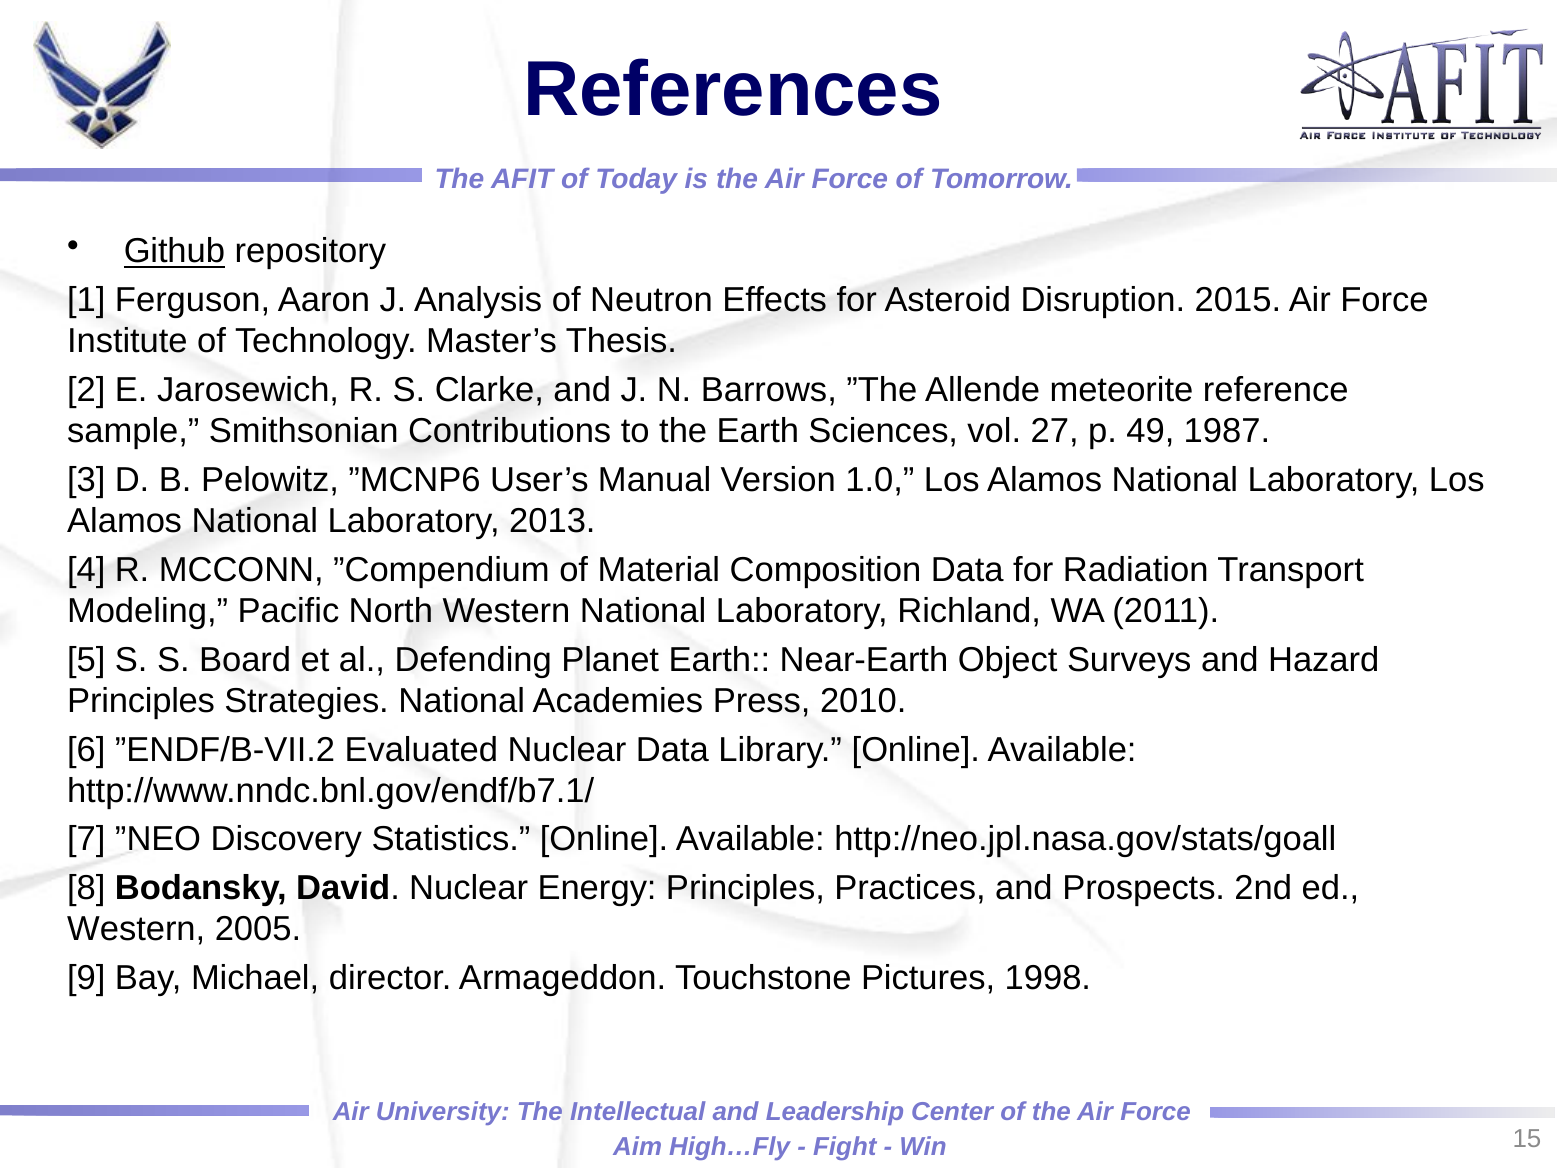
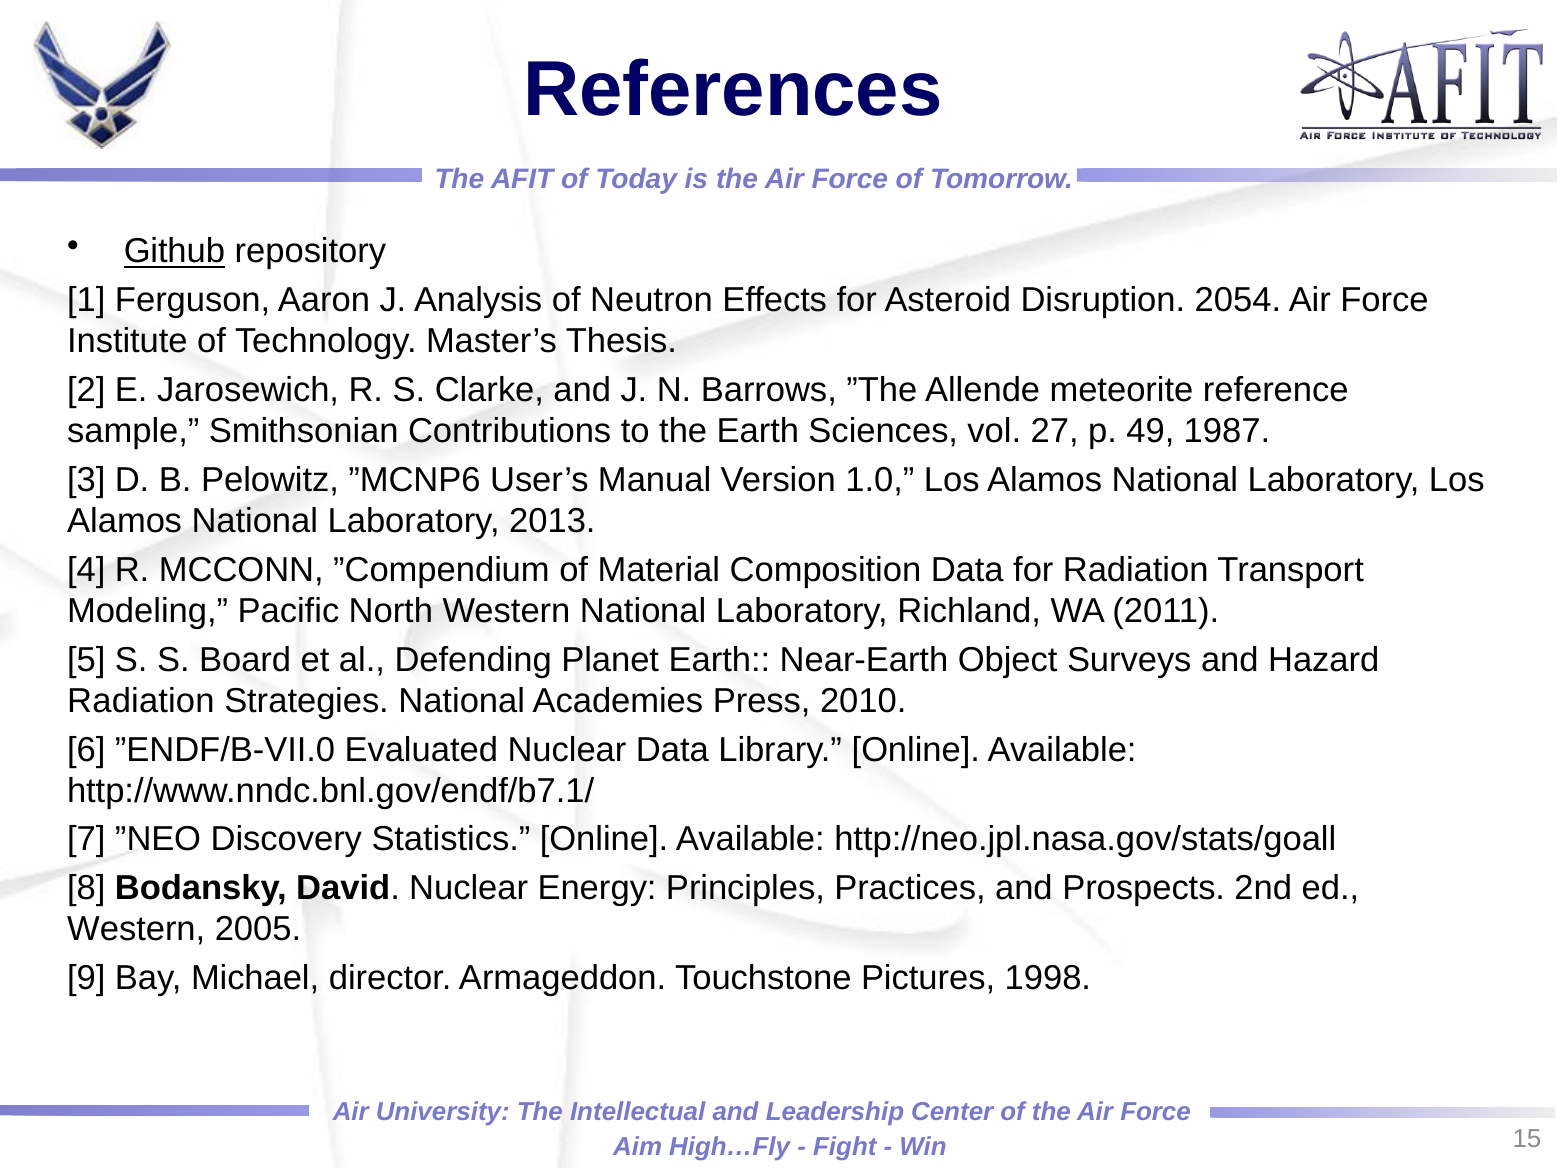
2015: 2015 -> 2054
Principles at (141, 701): Principles -> Radiation
”ENDF/B-VII.2: ”ENDF/B-VII.2 -> ”ENDF/B-VII.0
